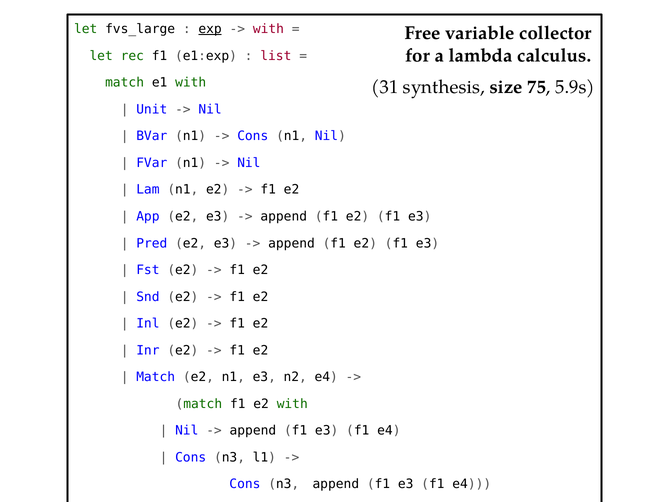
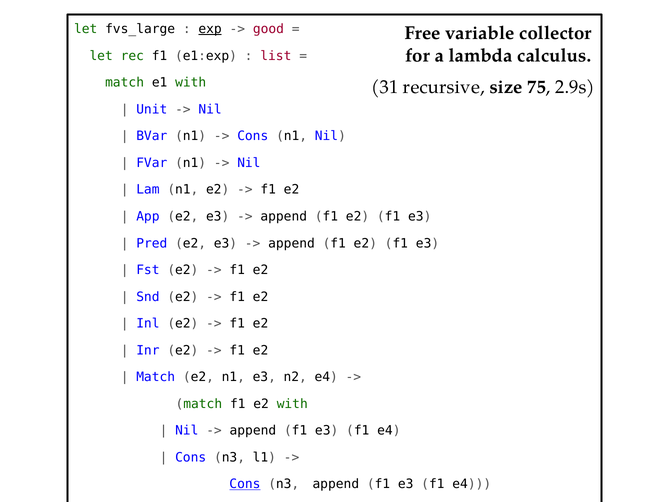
with at (268, 29): with -> good
synthesis: synthesis -> recursive
5.9s: 5.9s -> 2.9s
Cons at (245, 484) underline: none -> present
